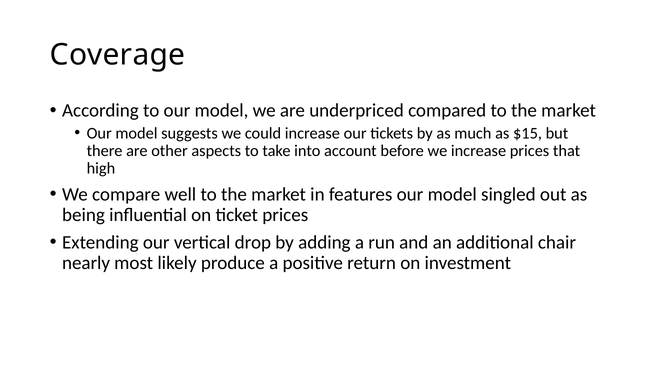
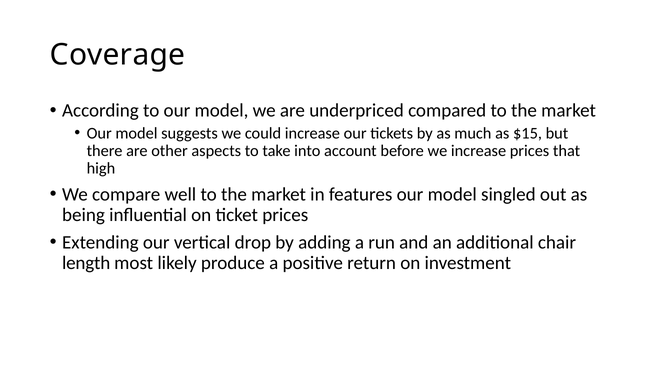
nearly: nearly -> length
